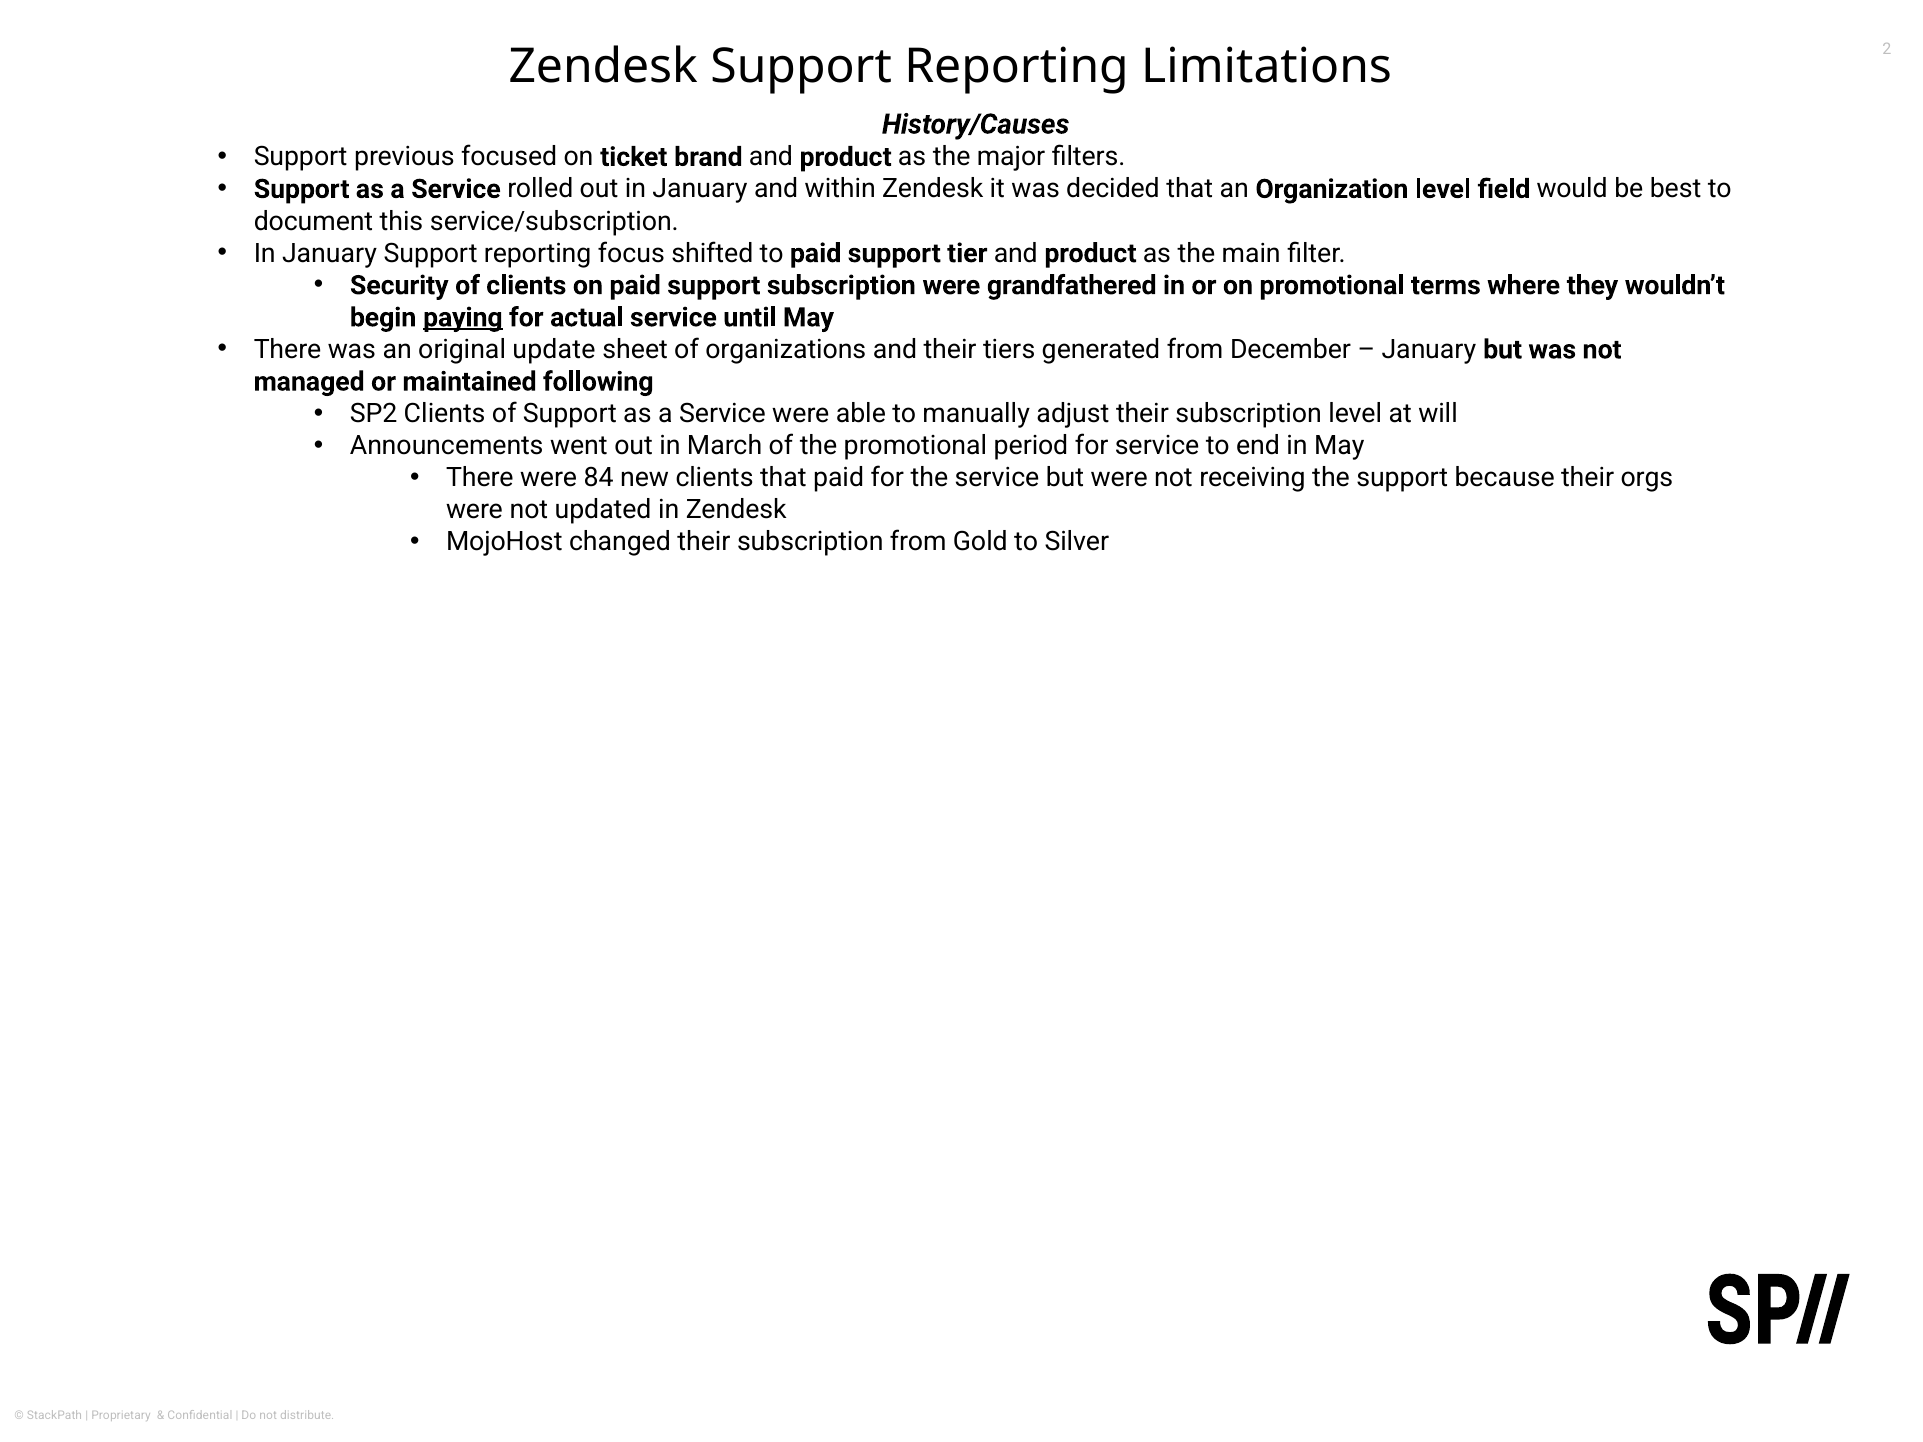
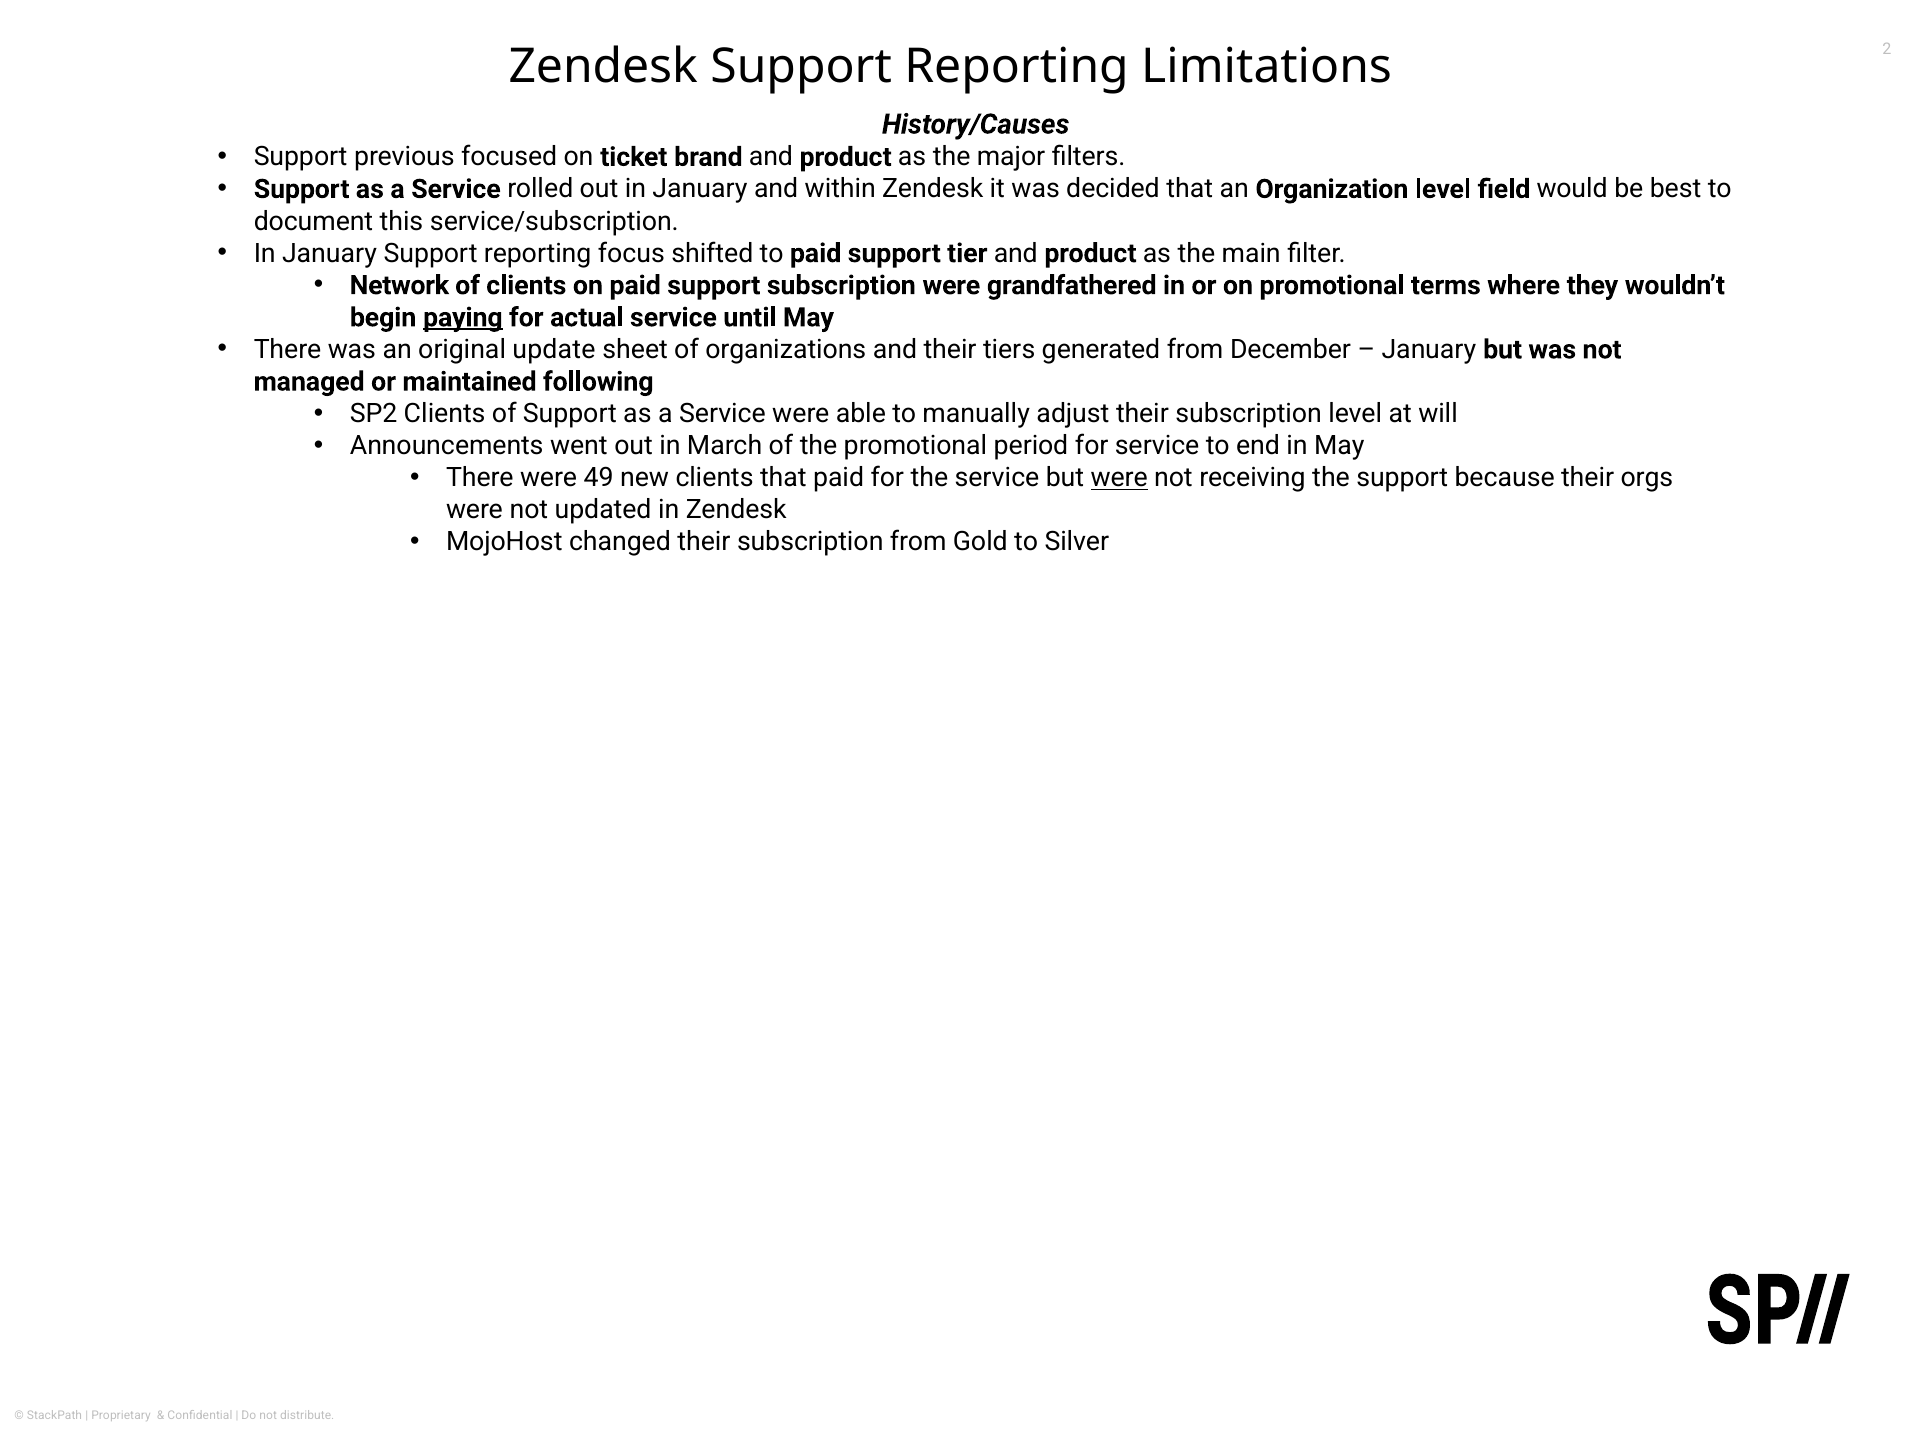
Security: Security -> Network
84: 84 -> 49
were at (1119, 478) underline: none -> present
